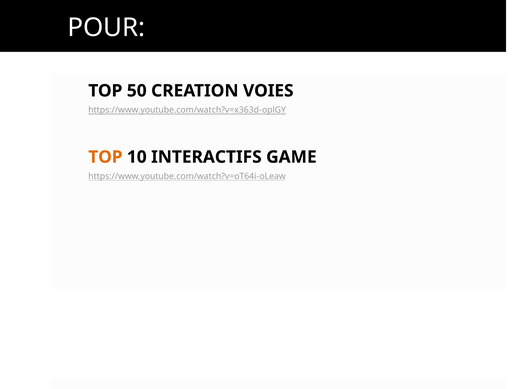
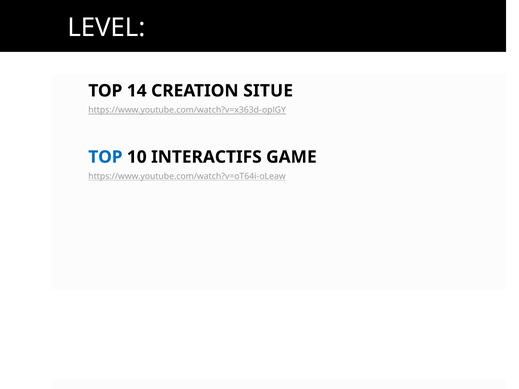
POUR: POUR -> LEVEL
50: 50 -> 14
VOIES: VOIES -> SITUE
TOP at (105, 157) colour: orange -> blue
